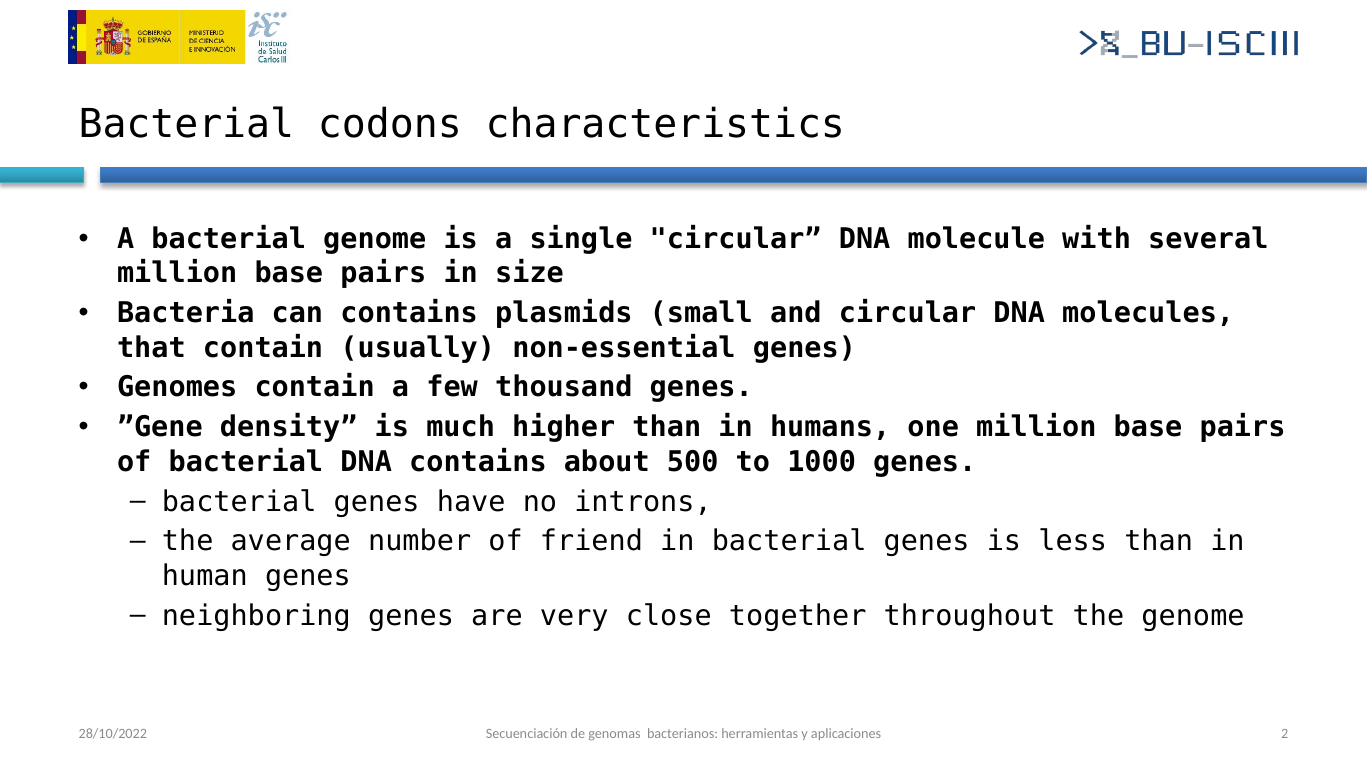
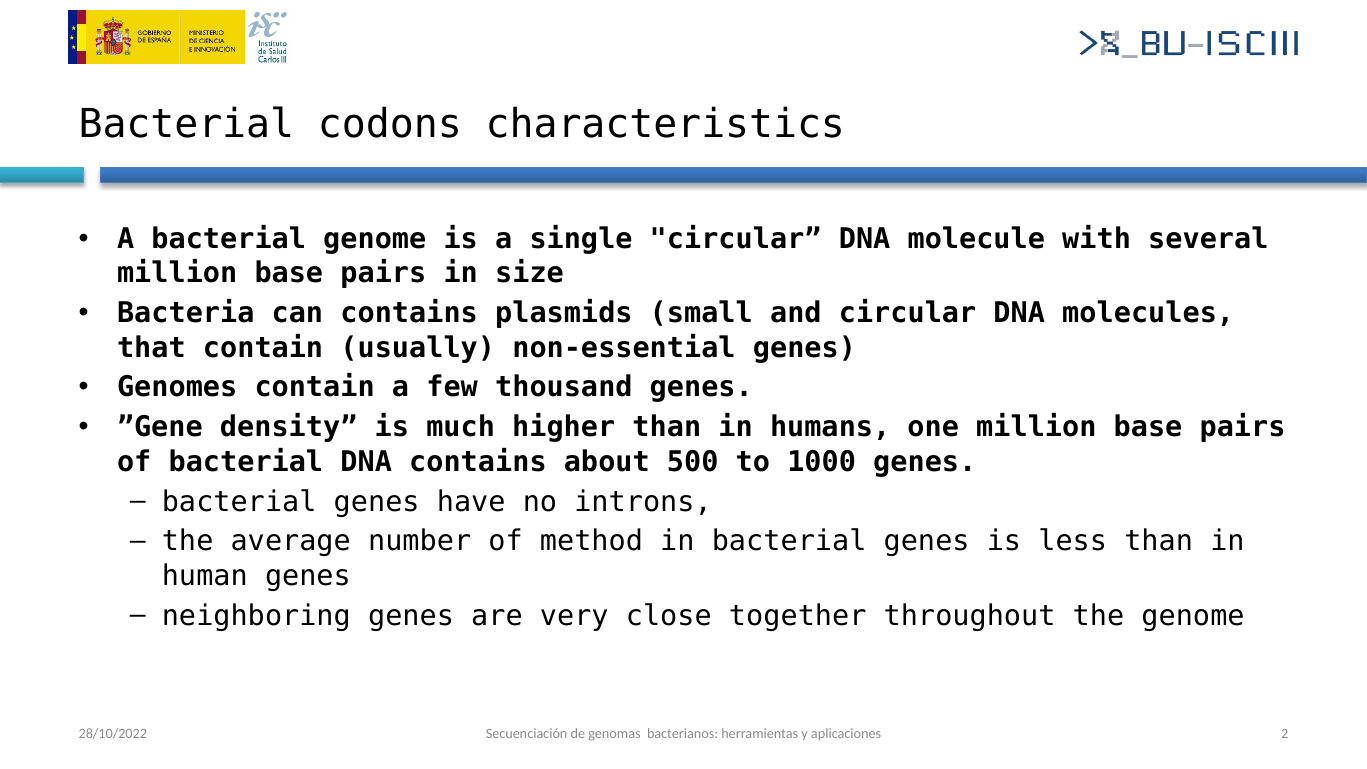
friend: friend -> method
